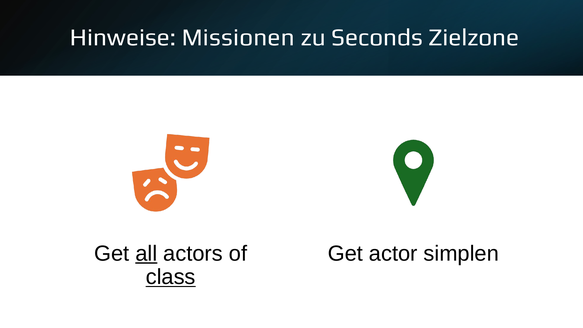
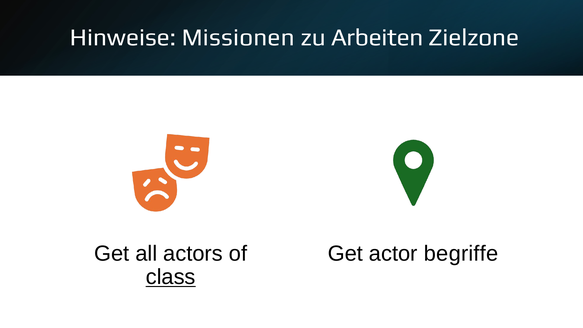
Seconds: Seconds -> Arbeiten
all underline: present -> none
simplen: simplen -> begriffe
